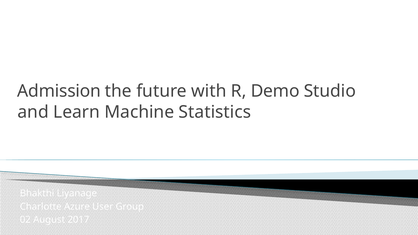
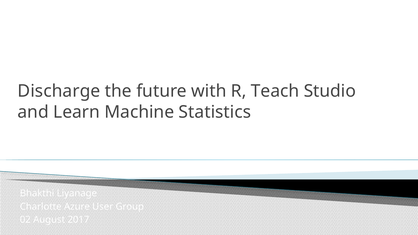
Admission: Admission -> Discharge
Demo: Demo -> Teach
